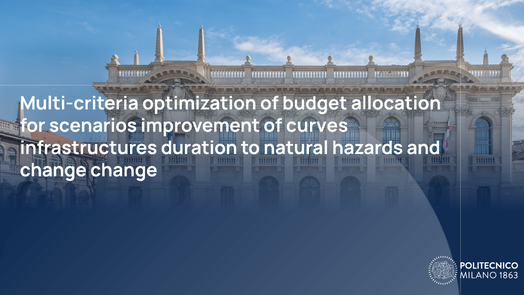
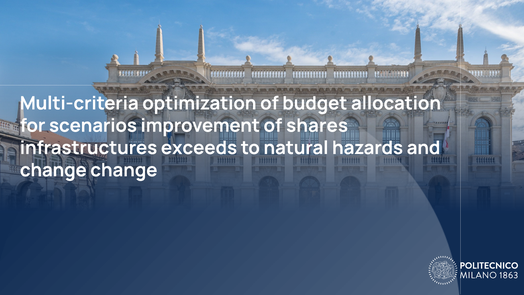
curves: curves -> shares
duration: duration -> exceeds
